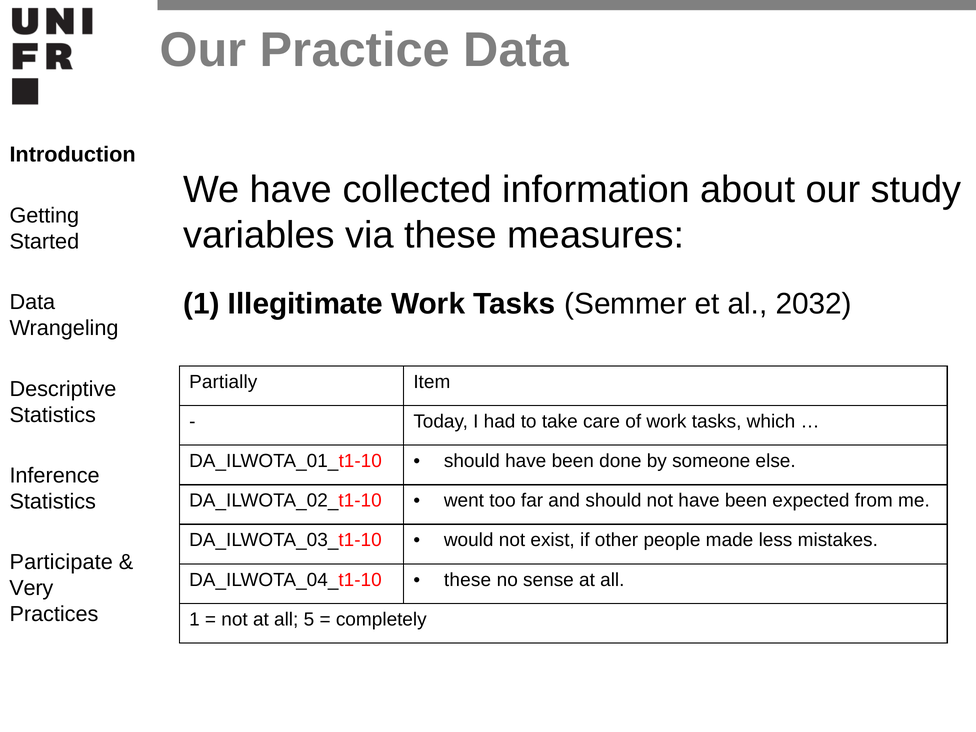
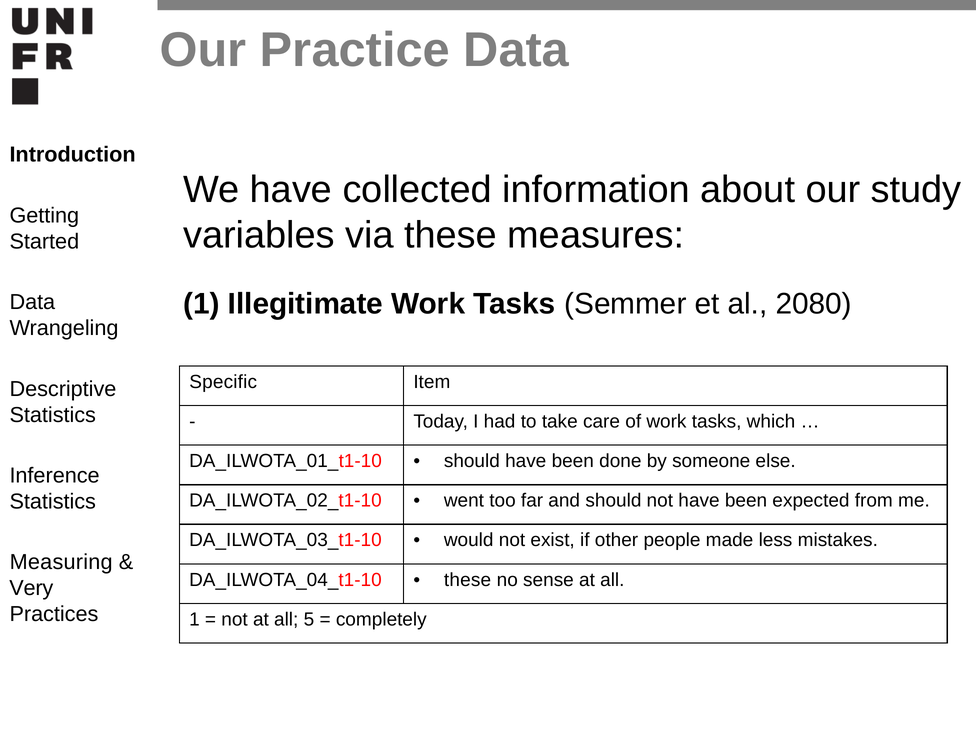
2032: 2032 -> 2080
Partially: Partially -> Specific
Participate: Participate -> Measuring
